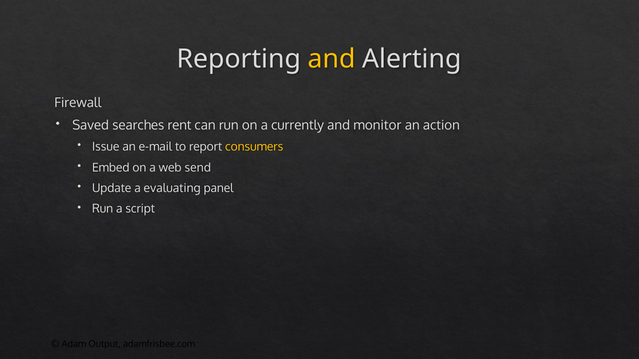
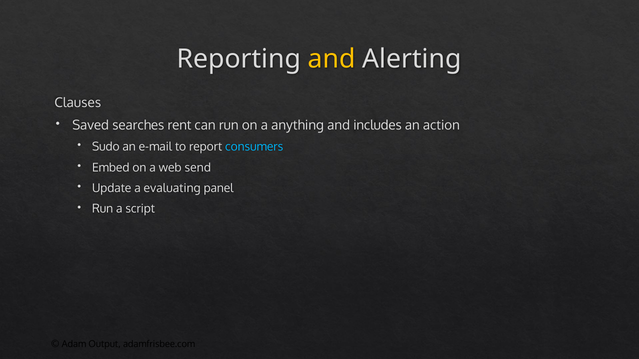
Firewall: Firewall -> Clauses
currently: currently -> anything
monitor: monitor -> includes
Issue: Issue -> Sudo
consumers colour: yellow -> light blue
